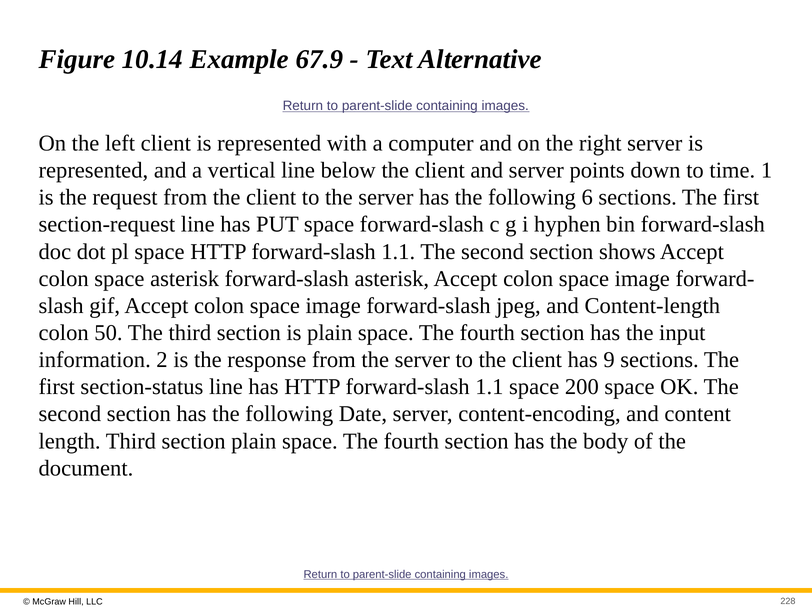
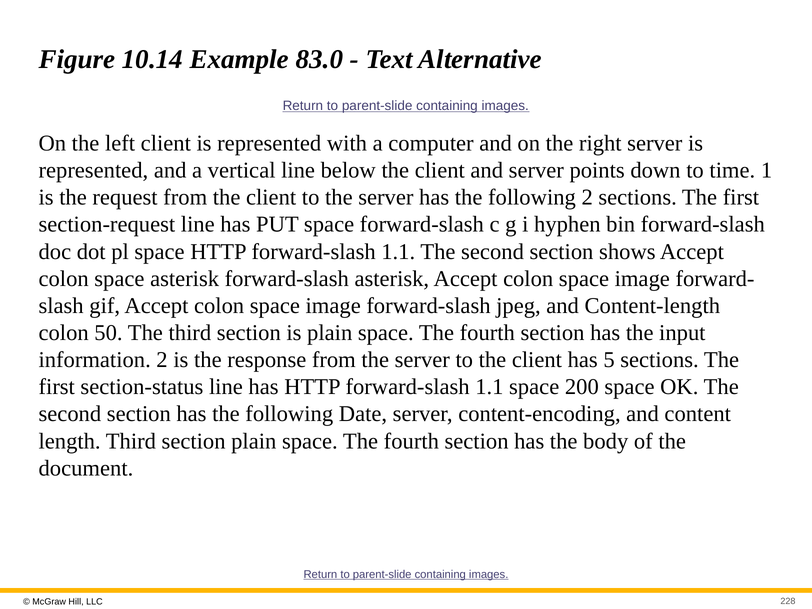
67.9: 67.9 -> 83.0
following 6: 6 -> 2
9: 9 -> 5
